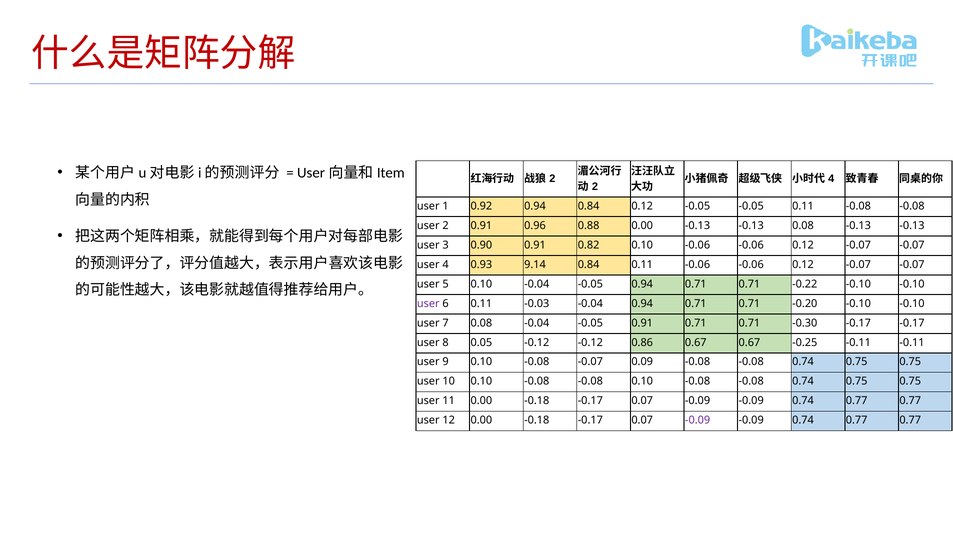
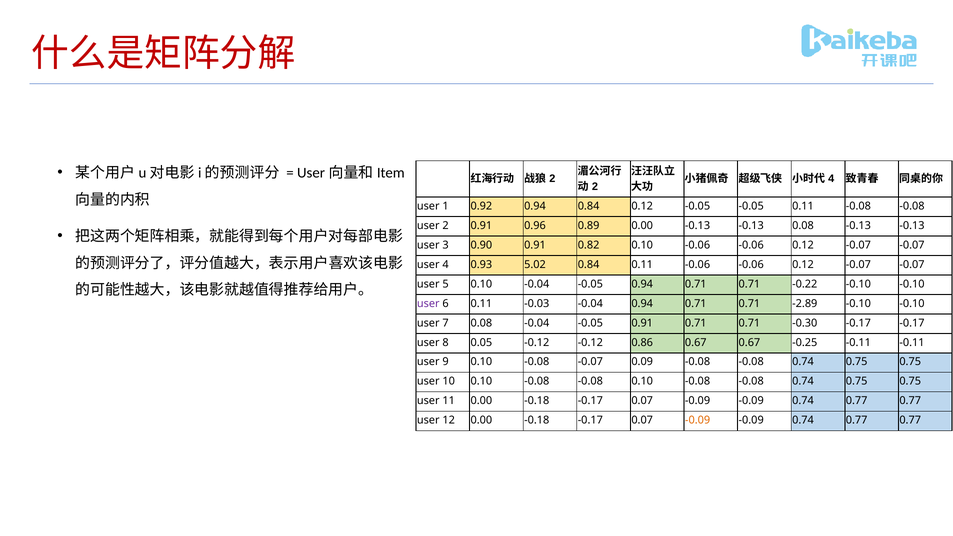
0.88: 0.88 -> 0.89
9.14: 9.14 -> 5.02
-0.20: -0.20 -> -2.89
-0.09 at (698, 420) colour: purple -> orange
